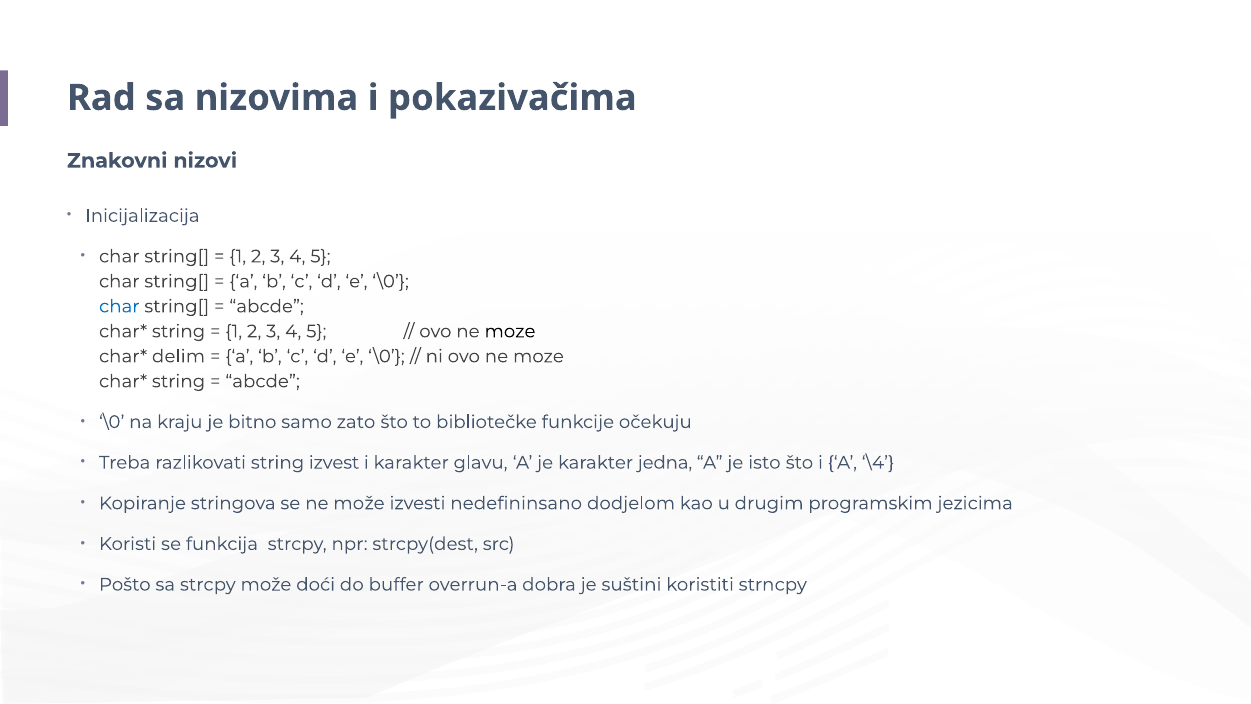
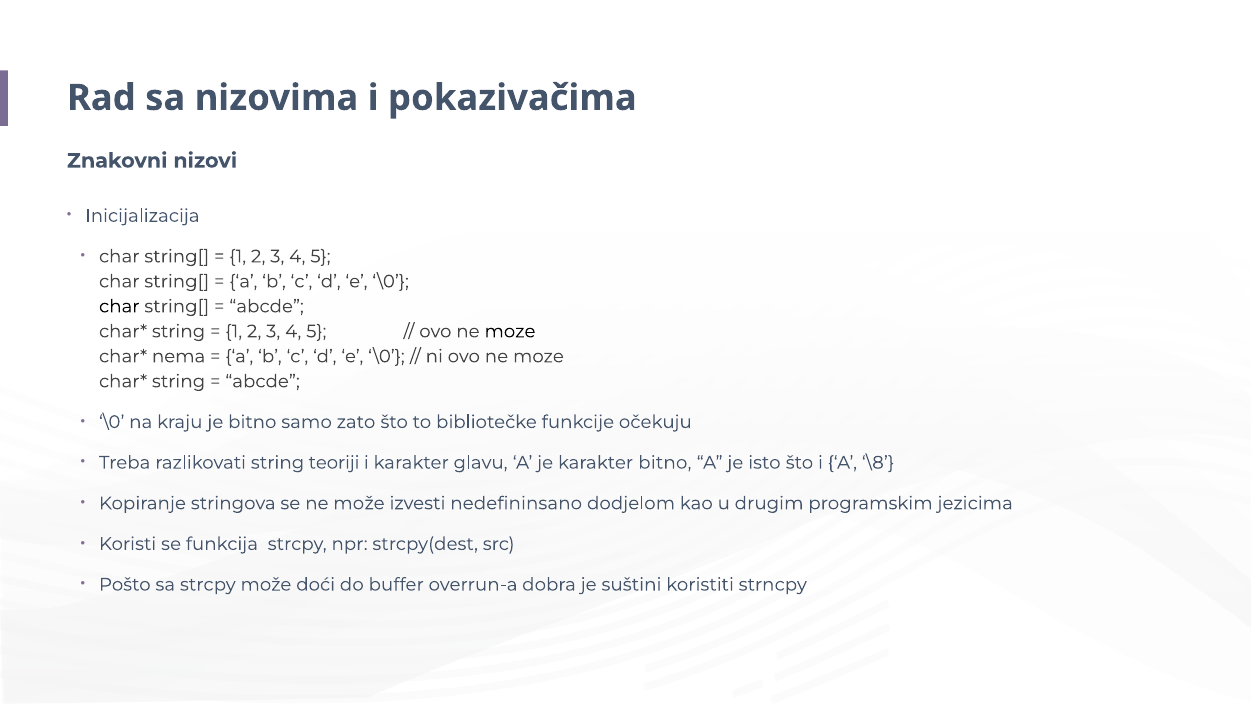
char at (119, 306) colour: blue -> black
delim: delim -> nema
izvest: izvest -> teoriji
karakter jedna: jedna -> bitno
\4: \4 -> \8
